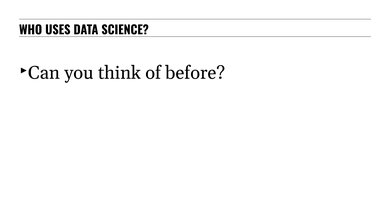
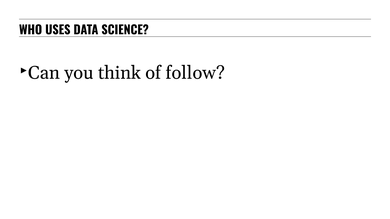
before: before -> follow
